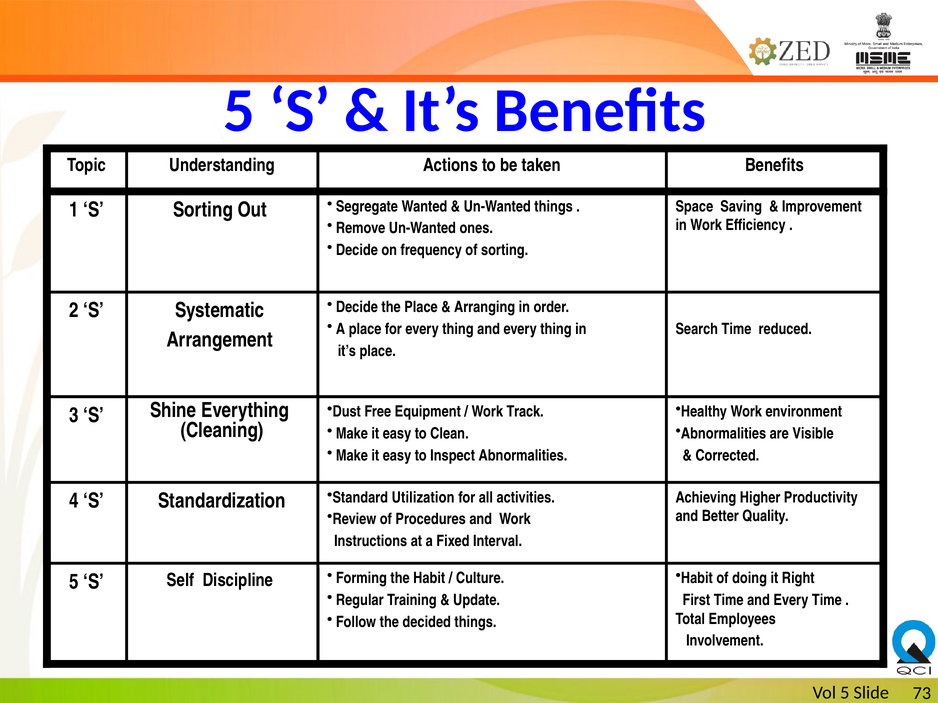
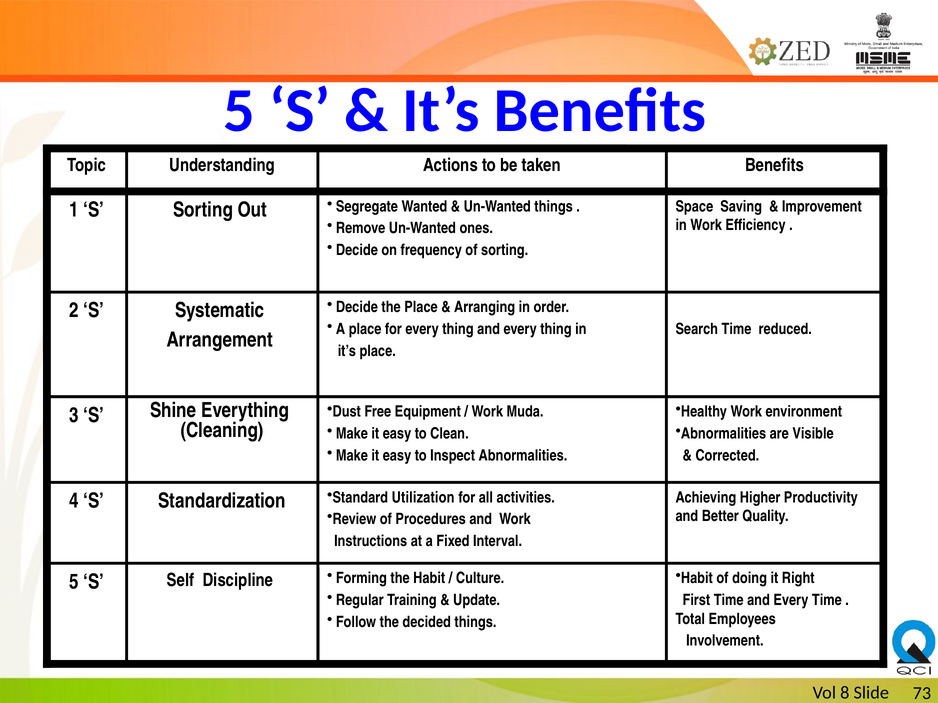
Track: Track -> Muda
5 at (845, 693): 5 -> 8
